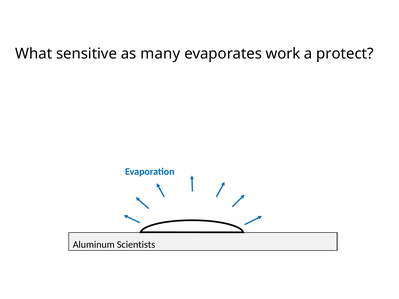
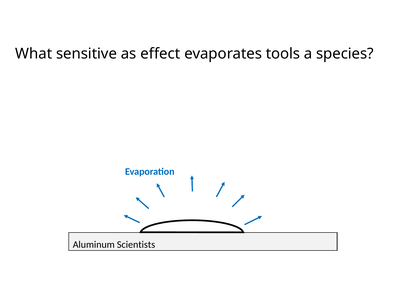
many: many -> effect
work: work -> tools
protect: protect -> species
